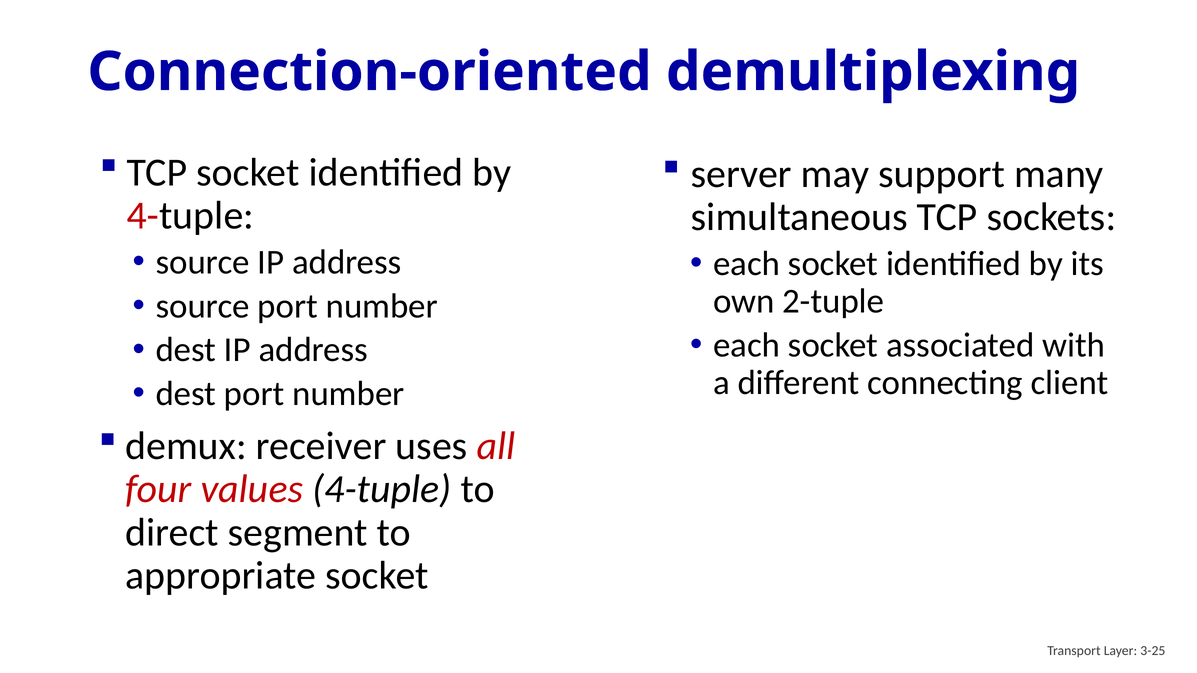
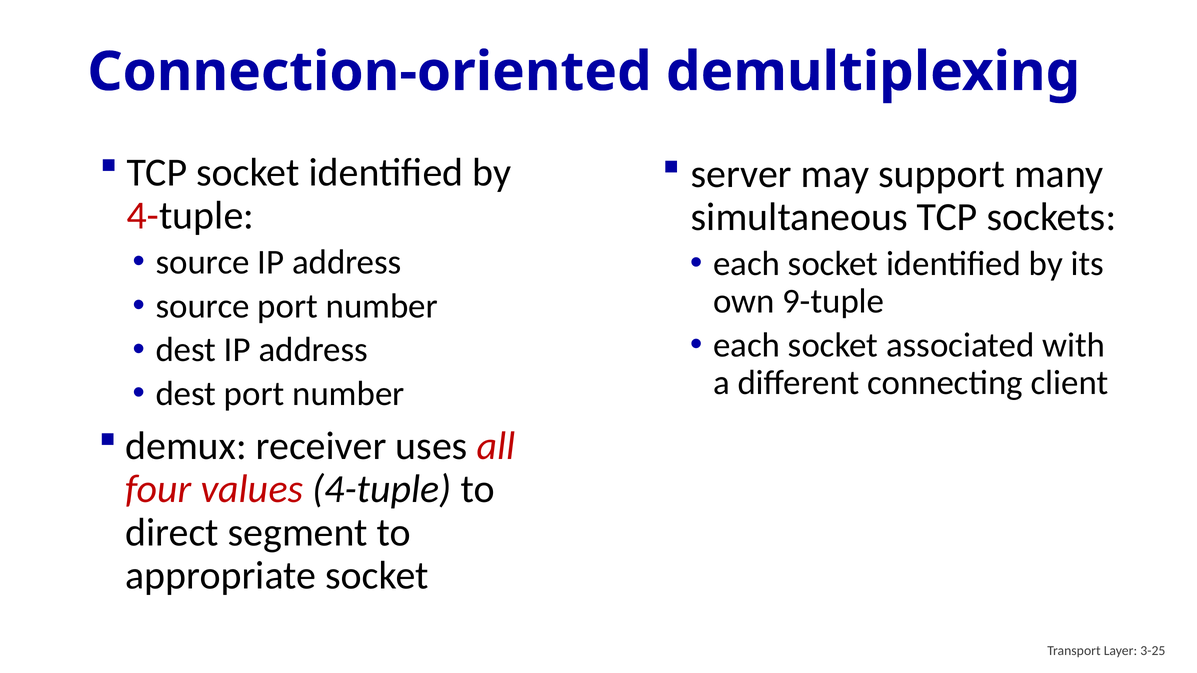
2-tuple: 2-tuple -> 9-tuple
